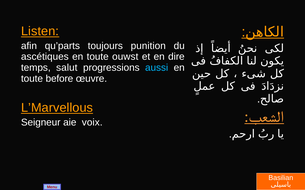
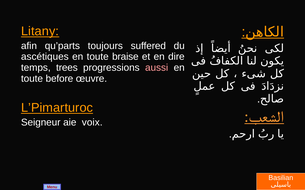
Listen: Listen -> Litany
punition: punition -> suffered
ouwst: ouwst -> braise
salut: salut -> trees
aussi colour: light blue -> pink
L’Marvellous: L’Marvellous -> L’Pimarturoc
